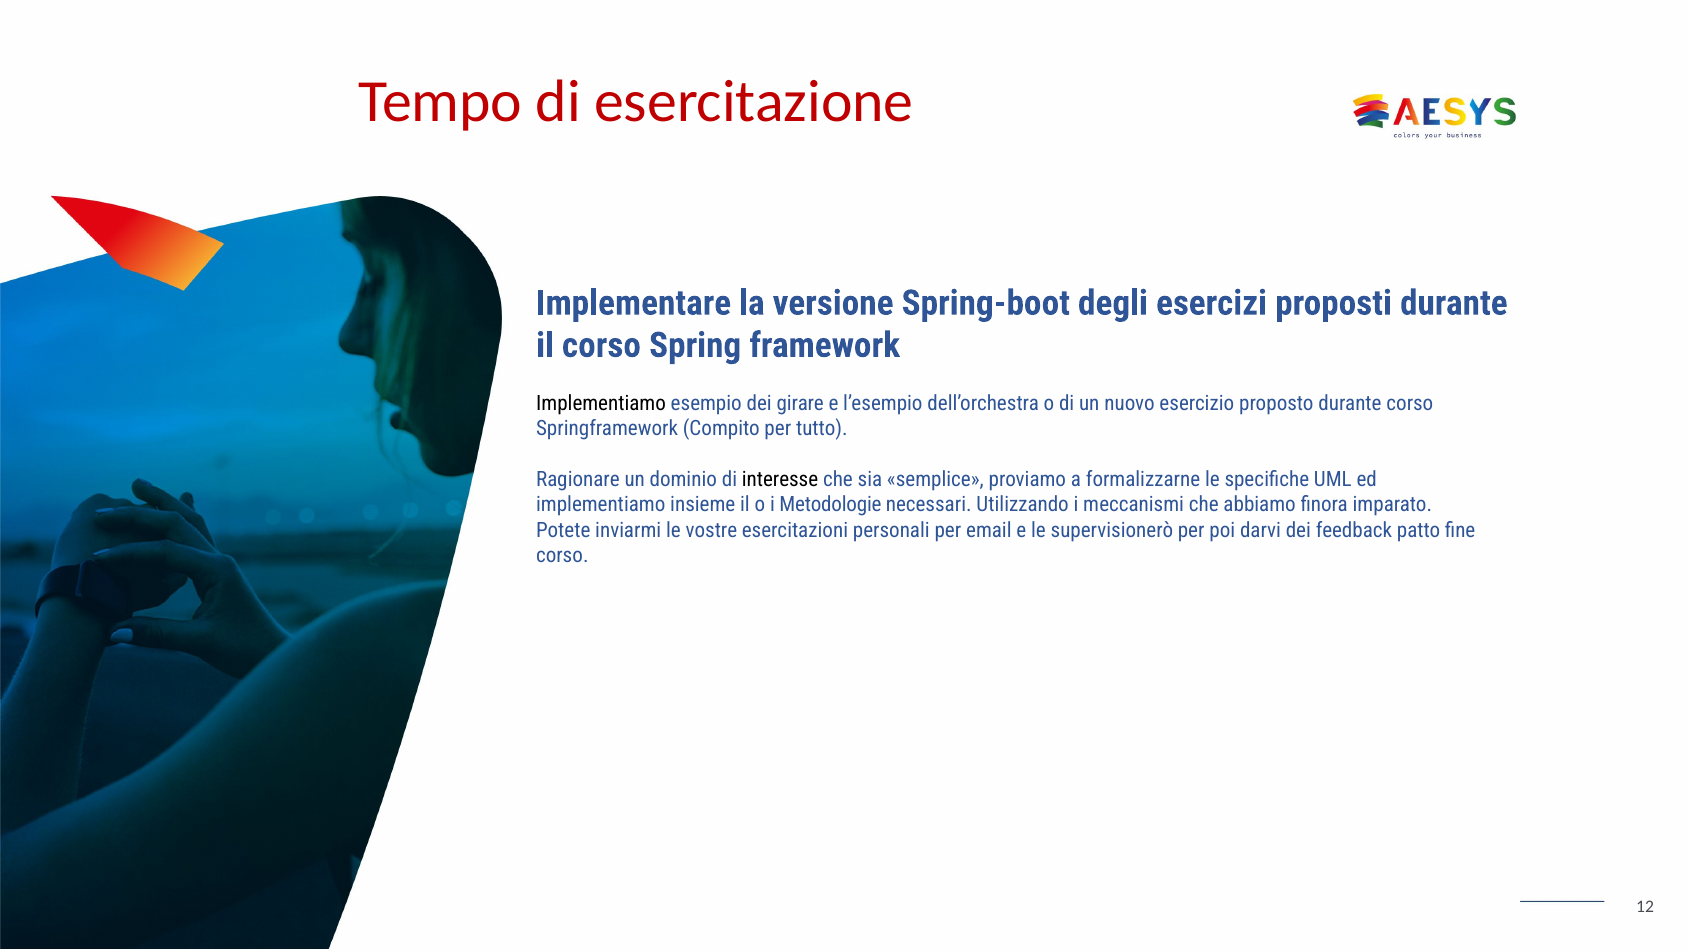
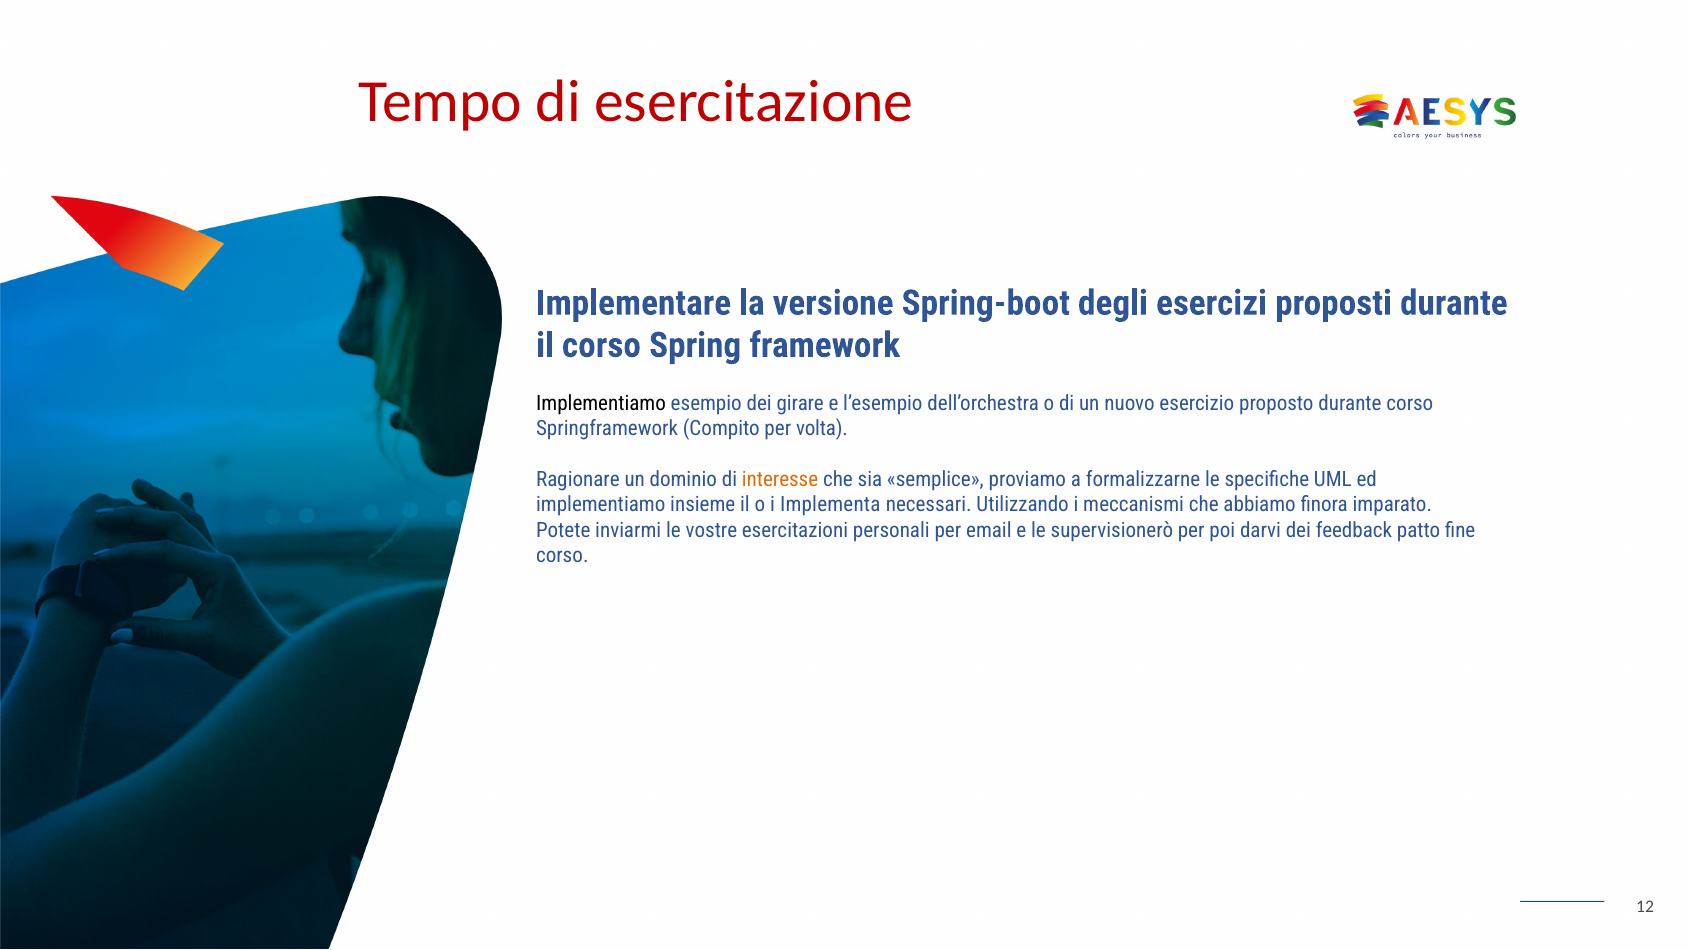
tutto: tutto -> volta
interesse colour: black -> orange
Metodologie: Metodologie -> Implementa
